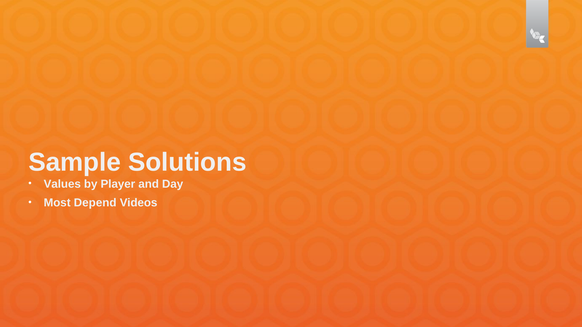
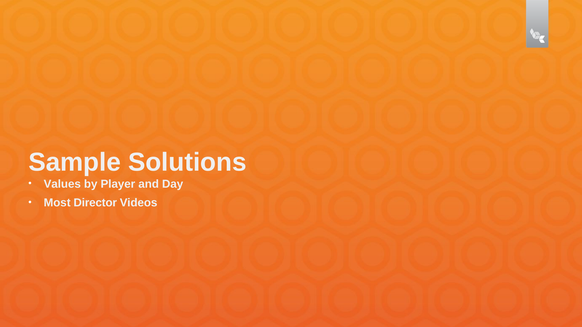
Depend: Depend -> Director
